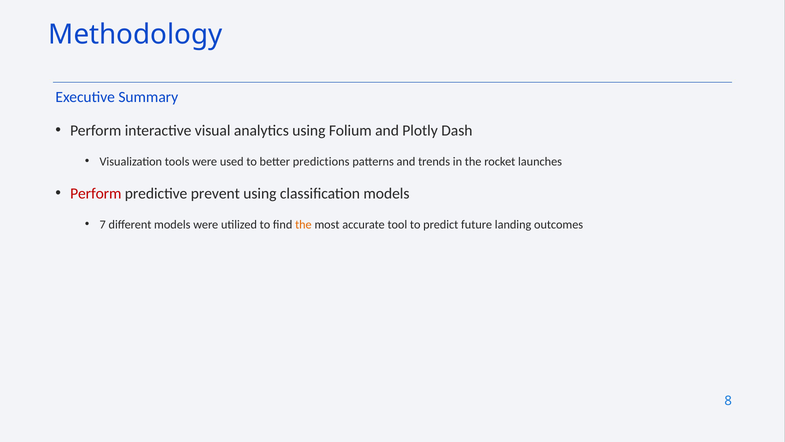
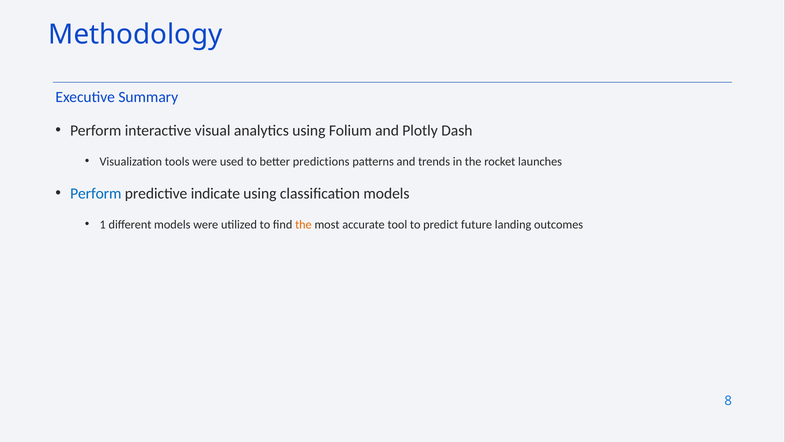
Perform at (96, 193) colour: red -> blue
prevent: prevent -> indicate
7: 7 -> 1
